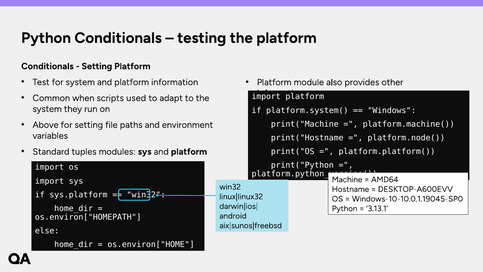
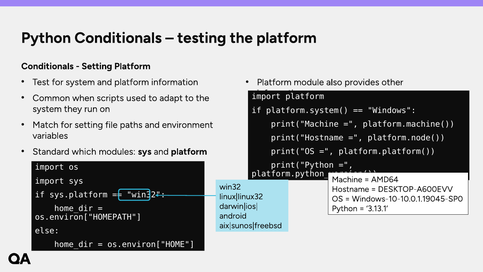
Above: Above -> Match
tuples: tuples -> which
